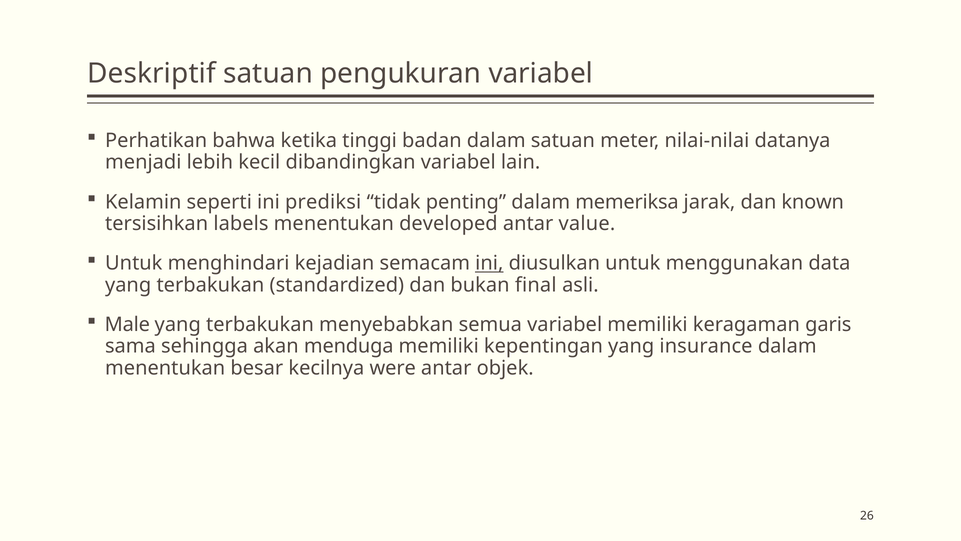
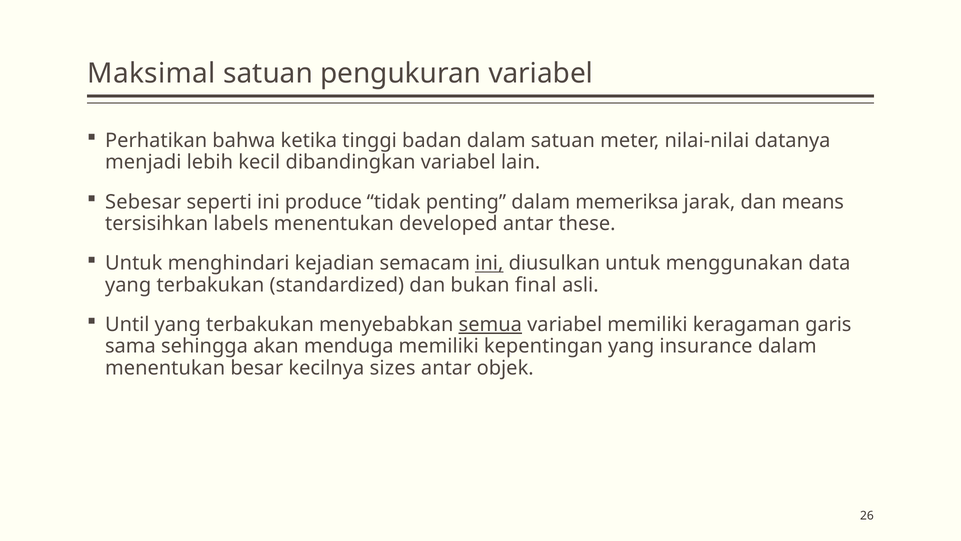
Deskriptif: Deskriptif -> Maksimal
Kelamin: Kelamin -> Sebesar
prediksi: prediksi -> produce
known: known -> means
value: value -> these
Male: Male -> Until
semua underline: none -> present
were: were -> sizes
